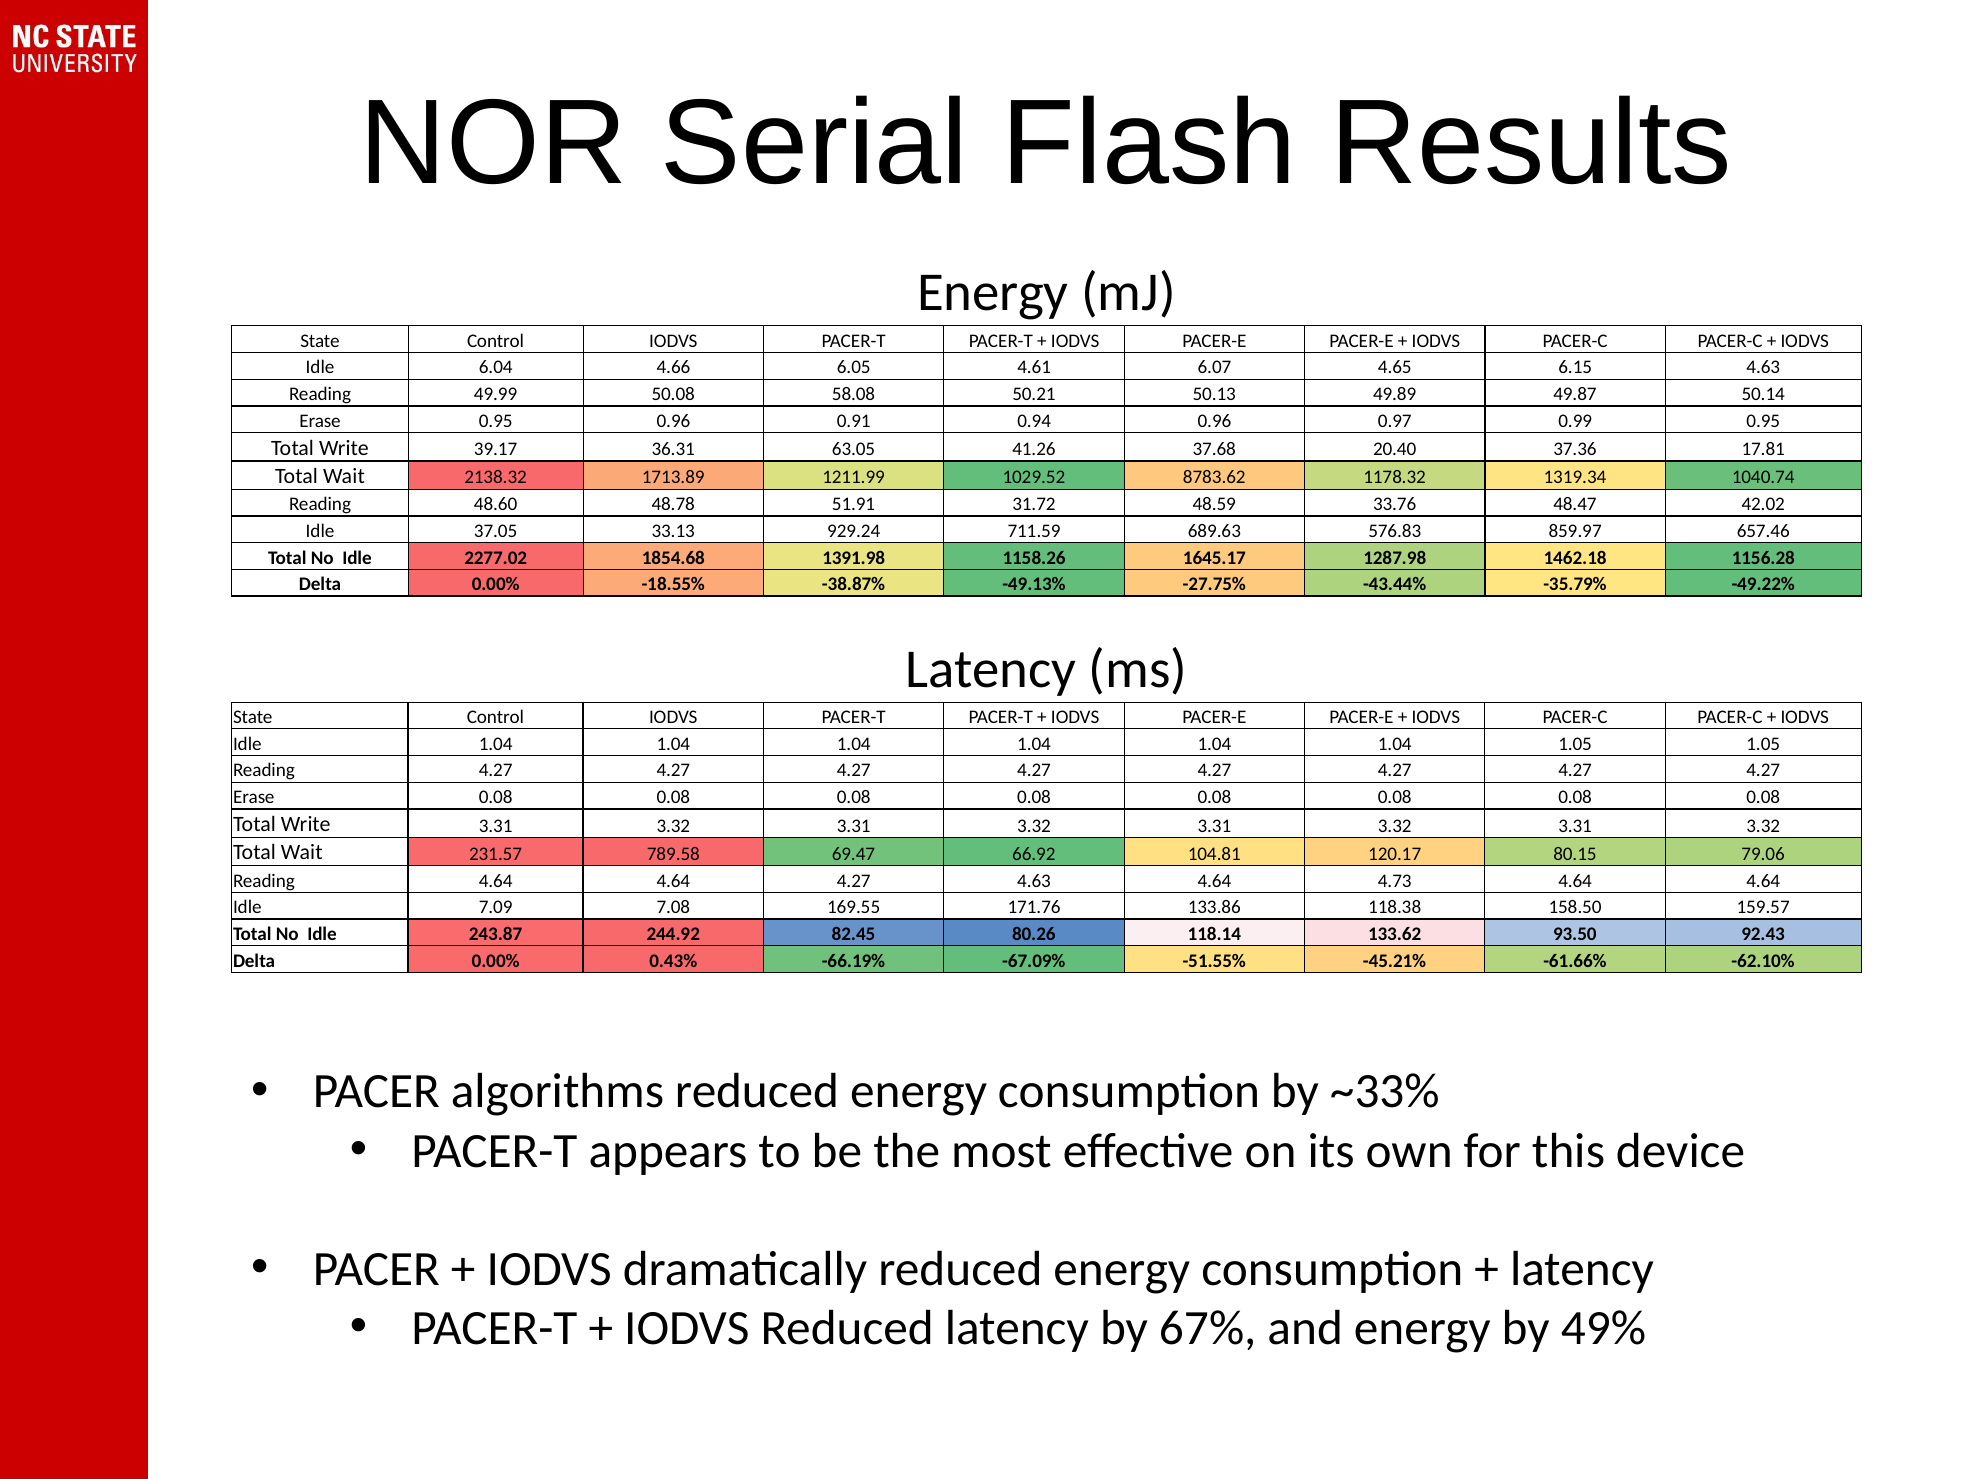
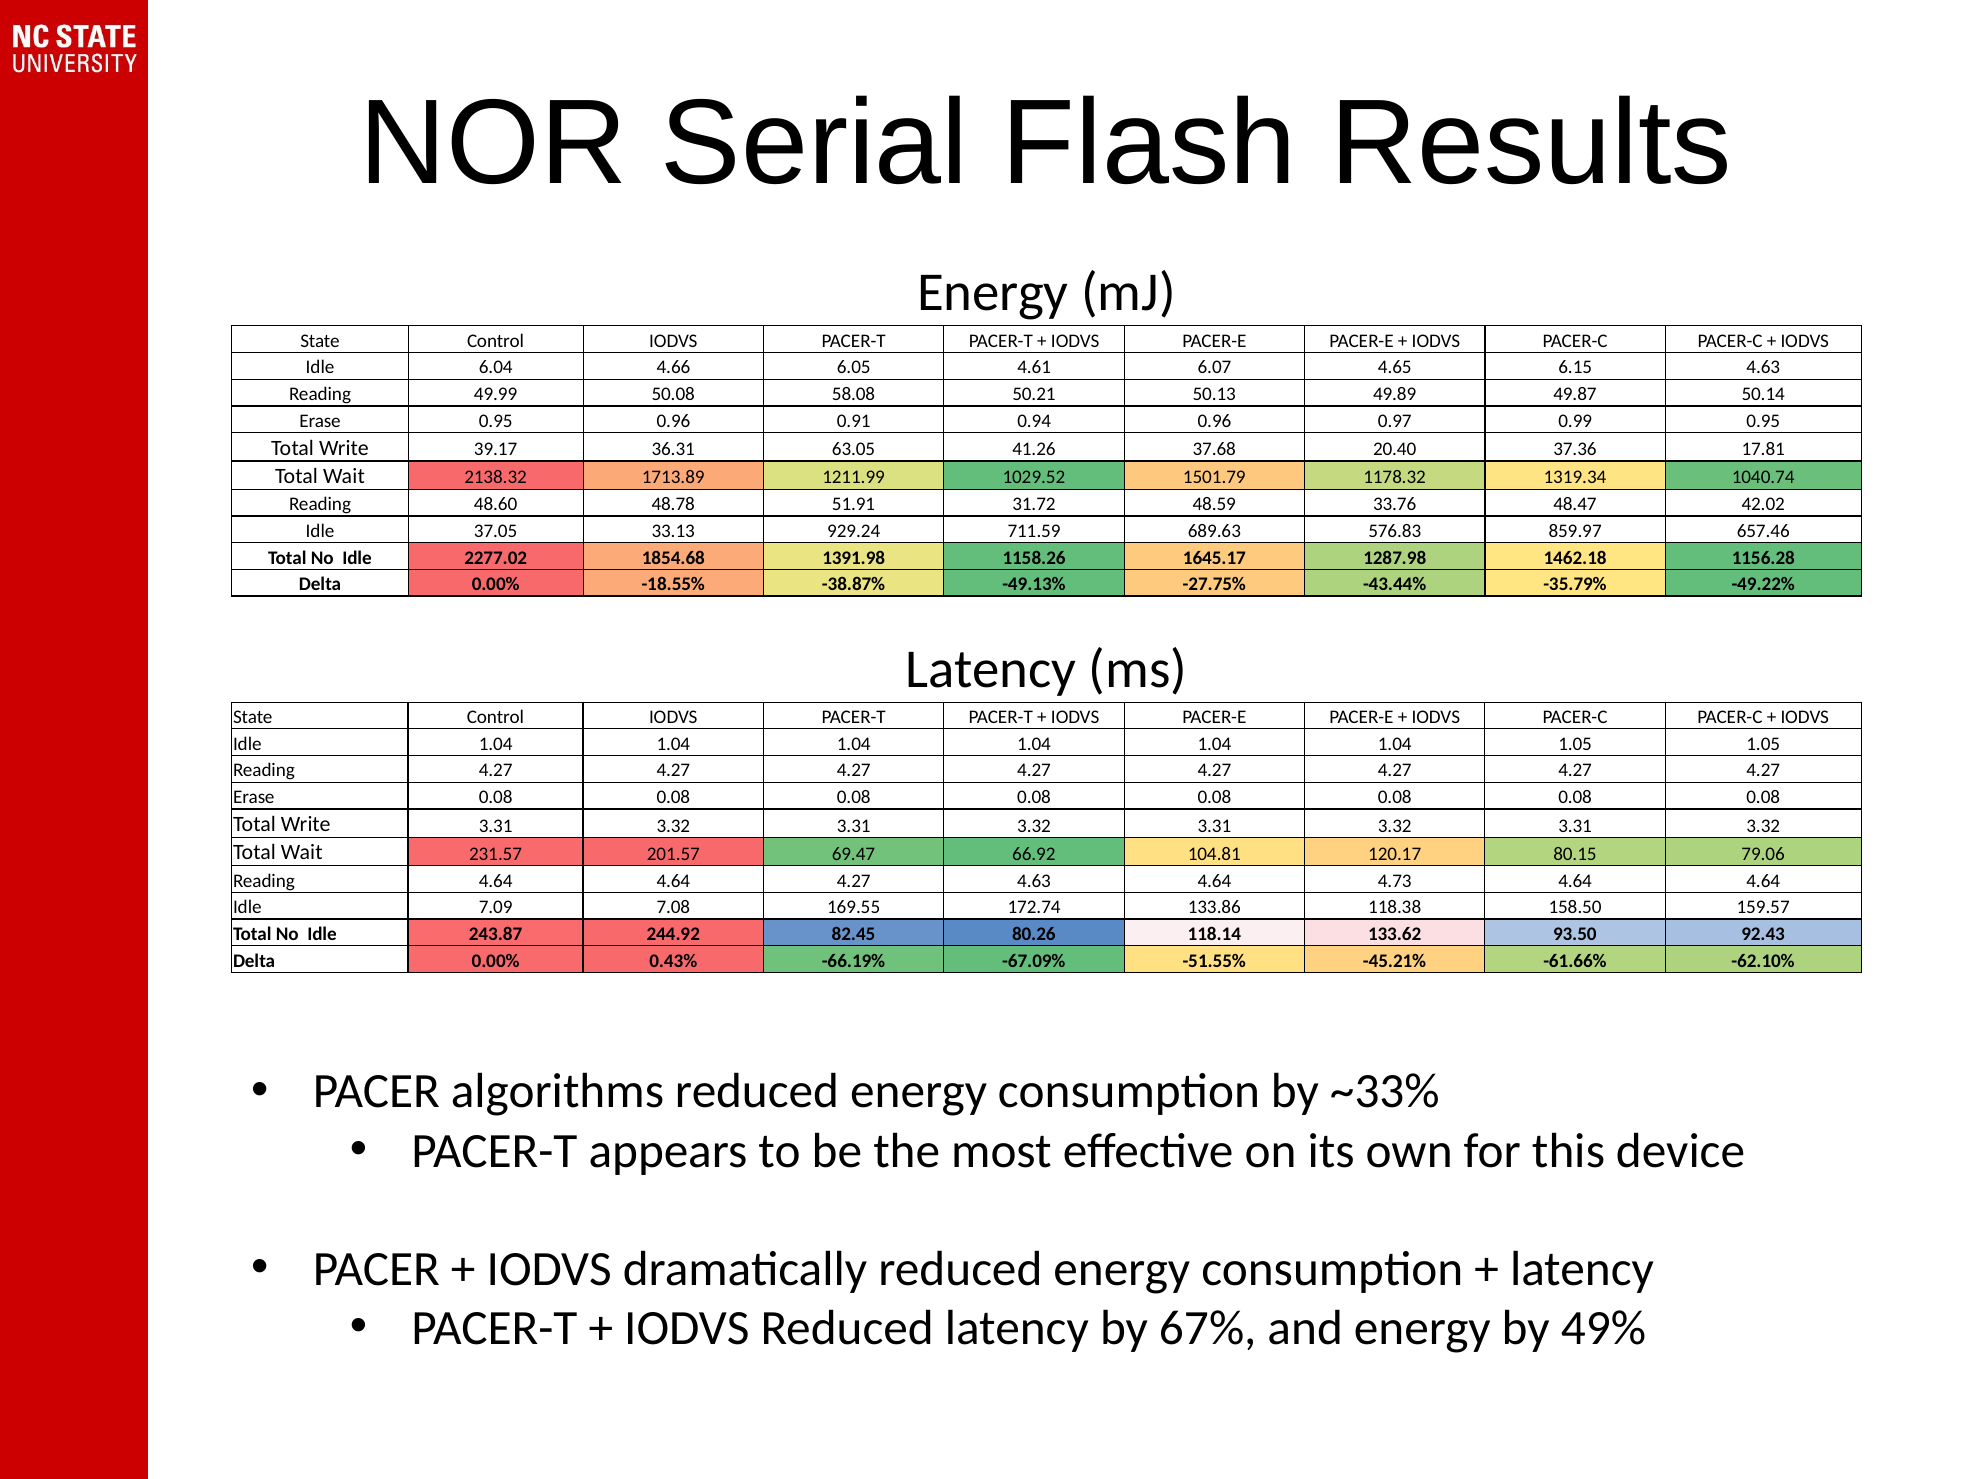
8783.62: 8783.62 -> 1501.79
789.58: 789.58 -> 201.57
171.76: 171.76 -> 172.74
